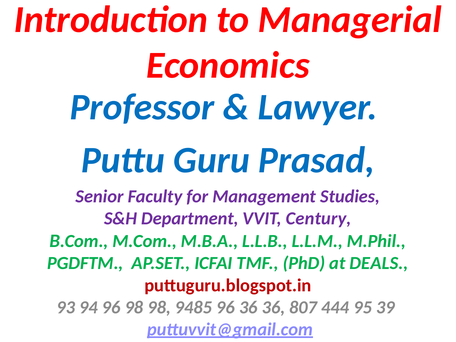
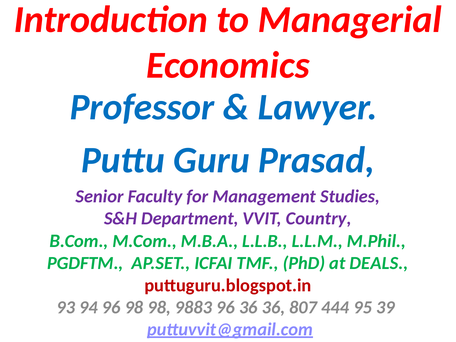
Century: Century -> Country
9485: 9485 -> 9883
